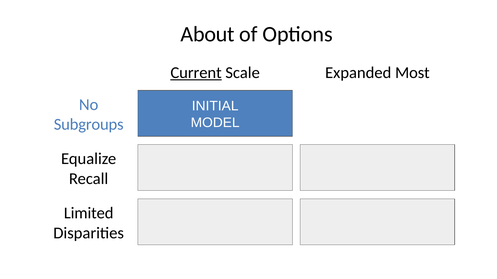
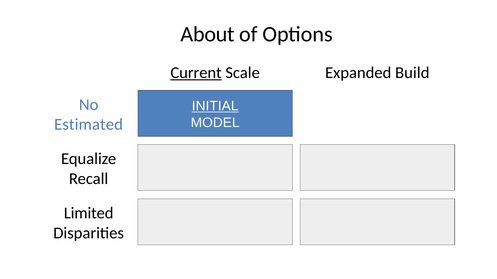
Most: Most -> Build
INITIAL underline: none -> present
Subgroups: Subgroups -> Estimated
